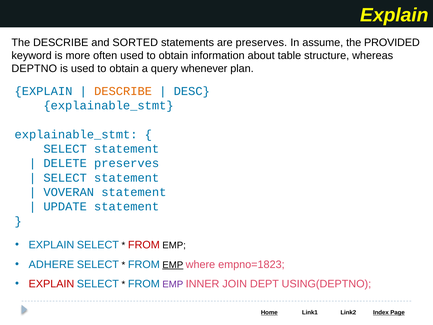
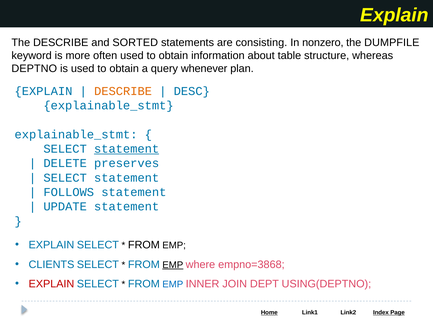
are preserves: preserves -> consisting
assume: assume -> nonzero
PROVIDED: PROVIDED -> DUMPFILE
statement at (127, 149) underline: none -> present
VOVERAN: VOVERAN -> FOLLOWS
FROM at (144, 245) colour: red -> black
ADHERE: ADHERE -> CLIENTS
empno=1823: empno=1823 -> empno=3868
EMP at (173, 284) colour: purple -> blue
